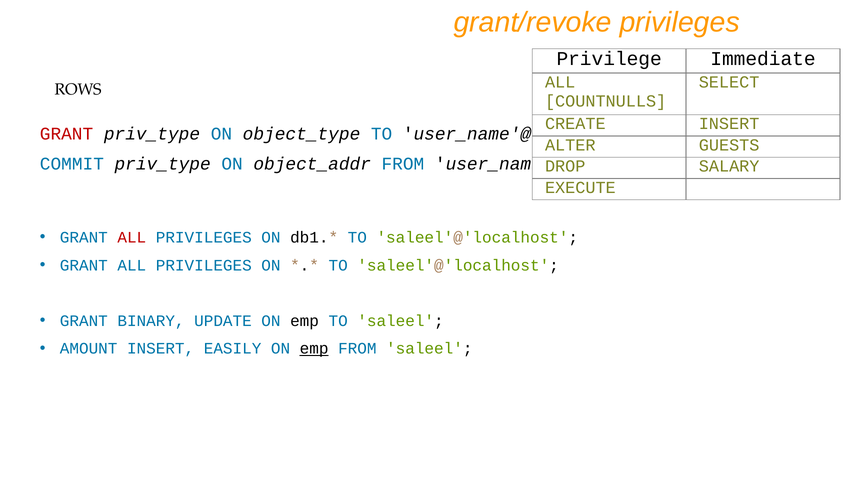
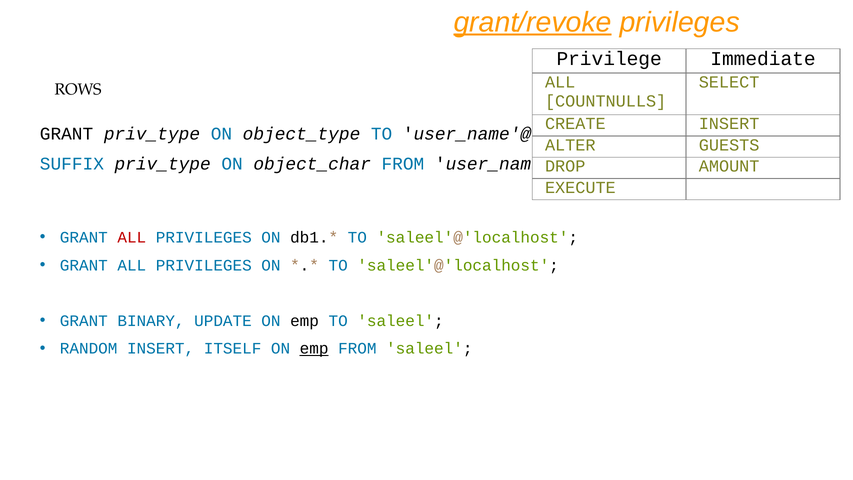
grant/revoke underline: none -> present
GRANT at (67, 134) colour: red -> black
COMMIT: COMMIT -> SUFFIX
object_addr: object_addr -> object_char
SALARY: SALARY -> AMOUNT
AMOUNT: AMOUNT -> RANDOM
EASILY: EASILY -> ITSELF
